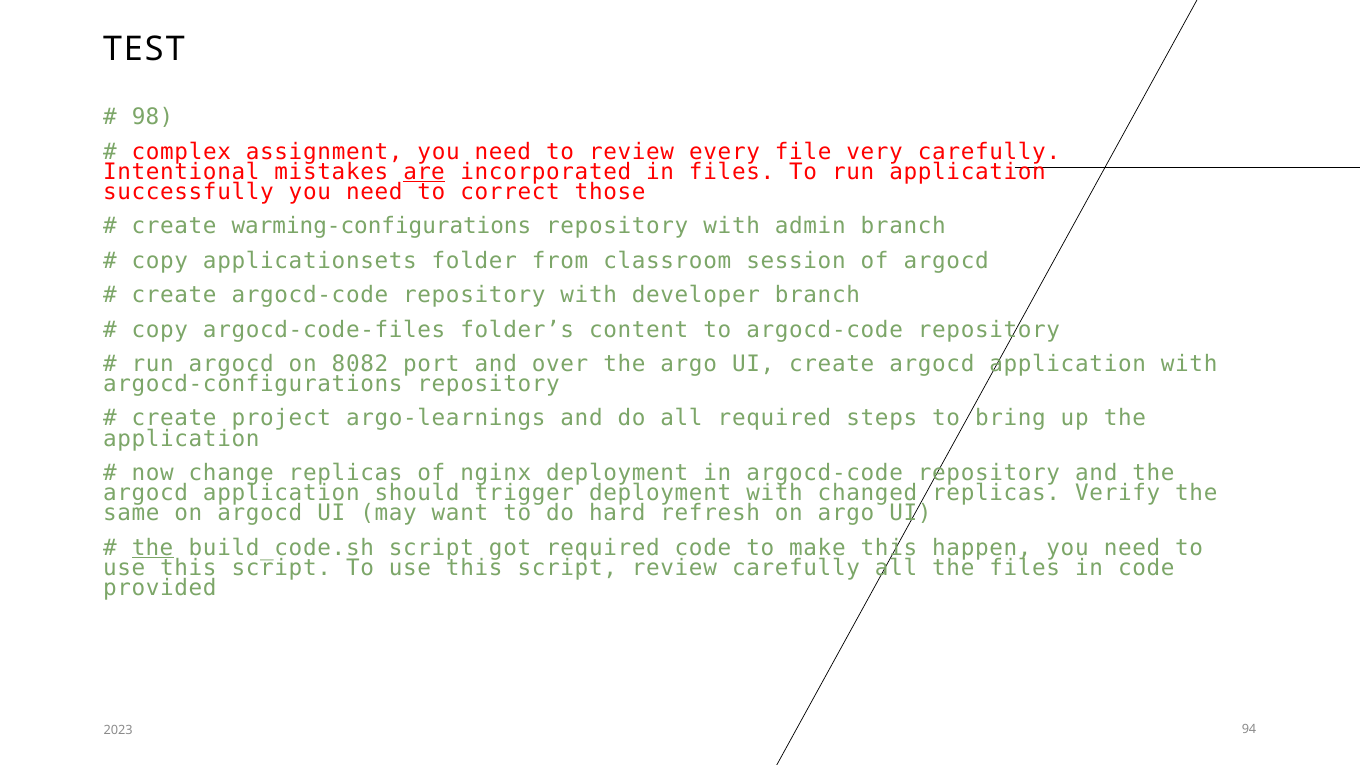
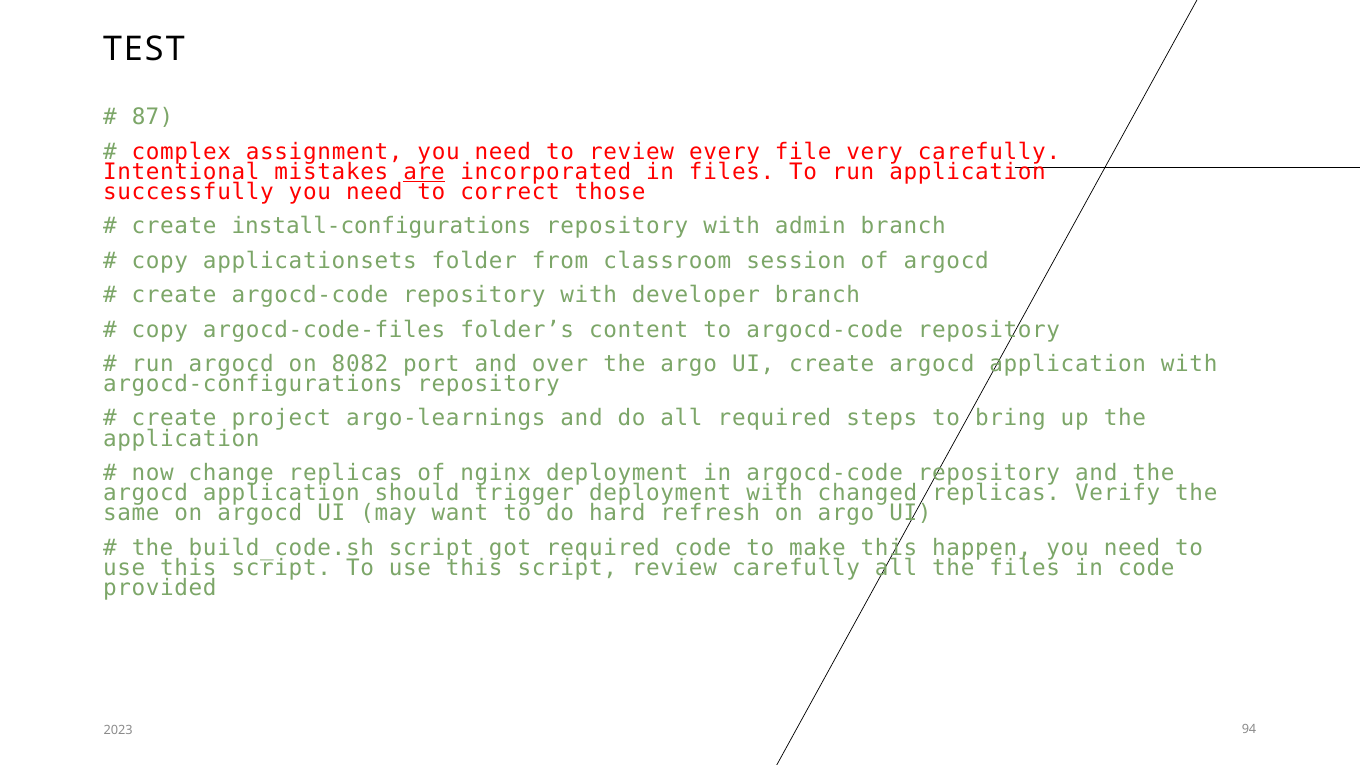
98: 98 -> 87
warming-configurations: warming-configurations -> install-configurations
the at (153, 548) underline: present -> none
